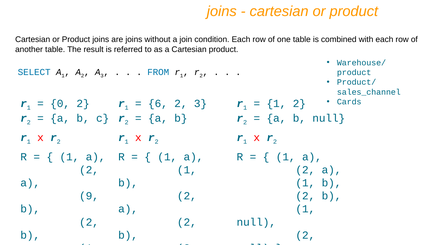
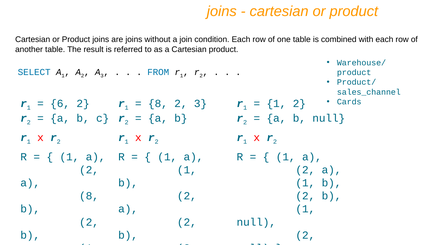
0: 0 -> 6
6 at (158, 104): 6 -> 8
9 at (89, 196): 9 -> 8
